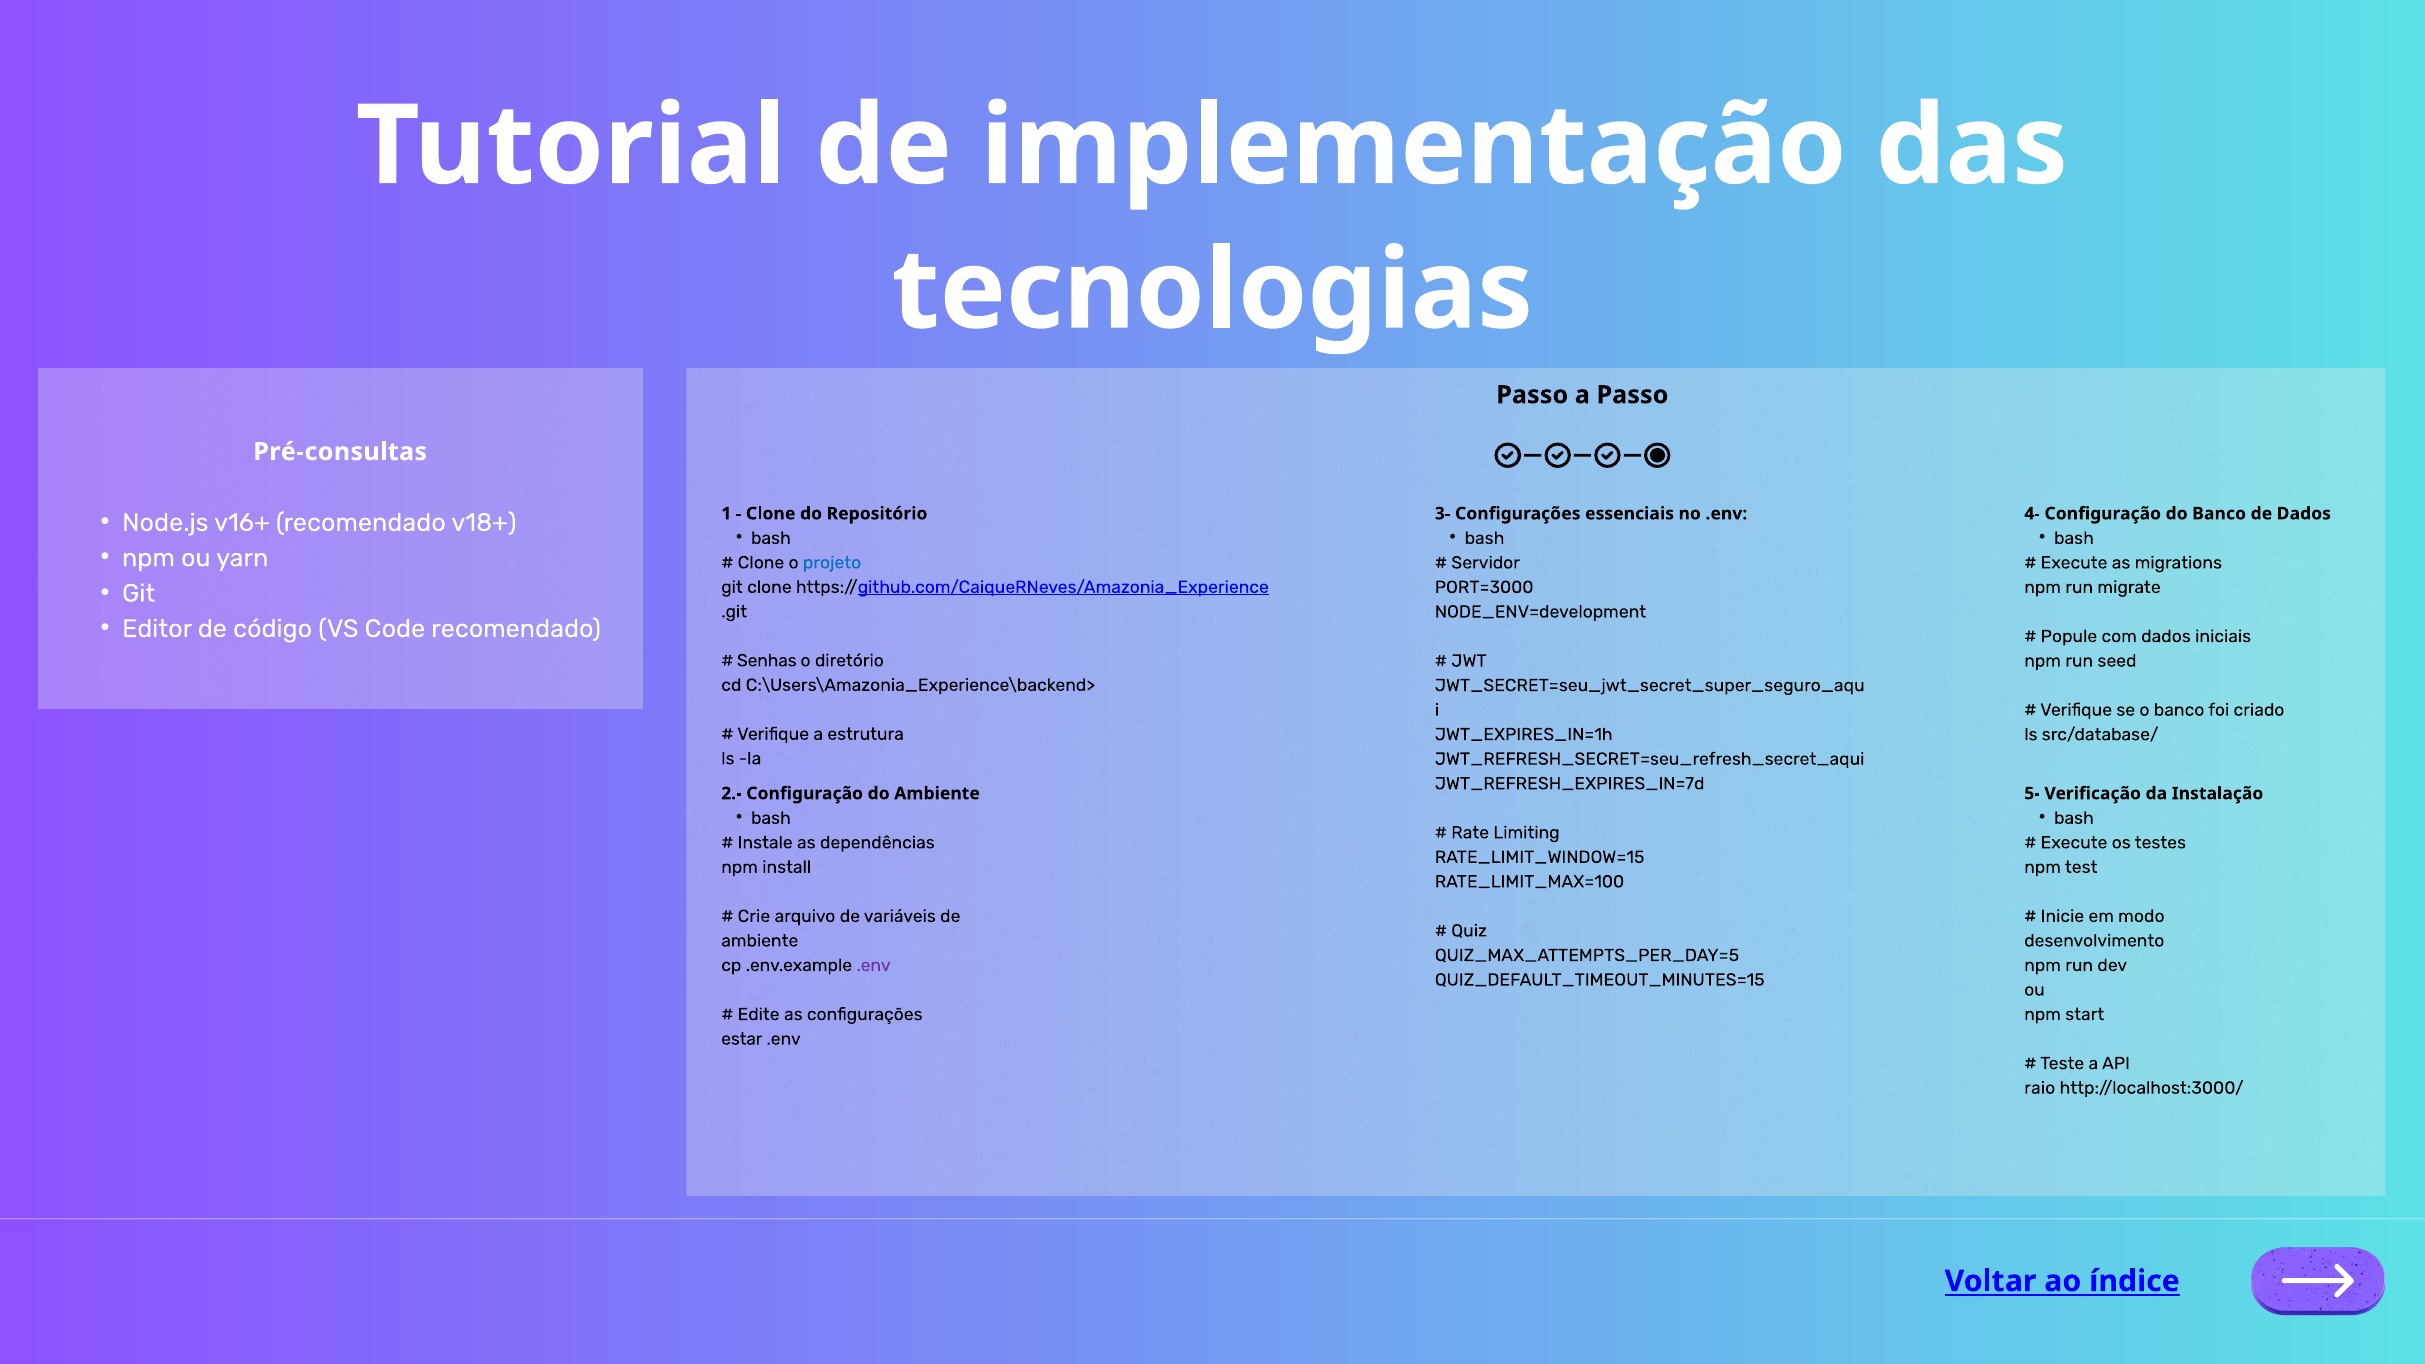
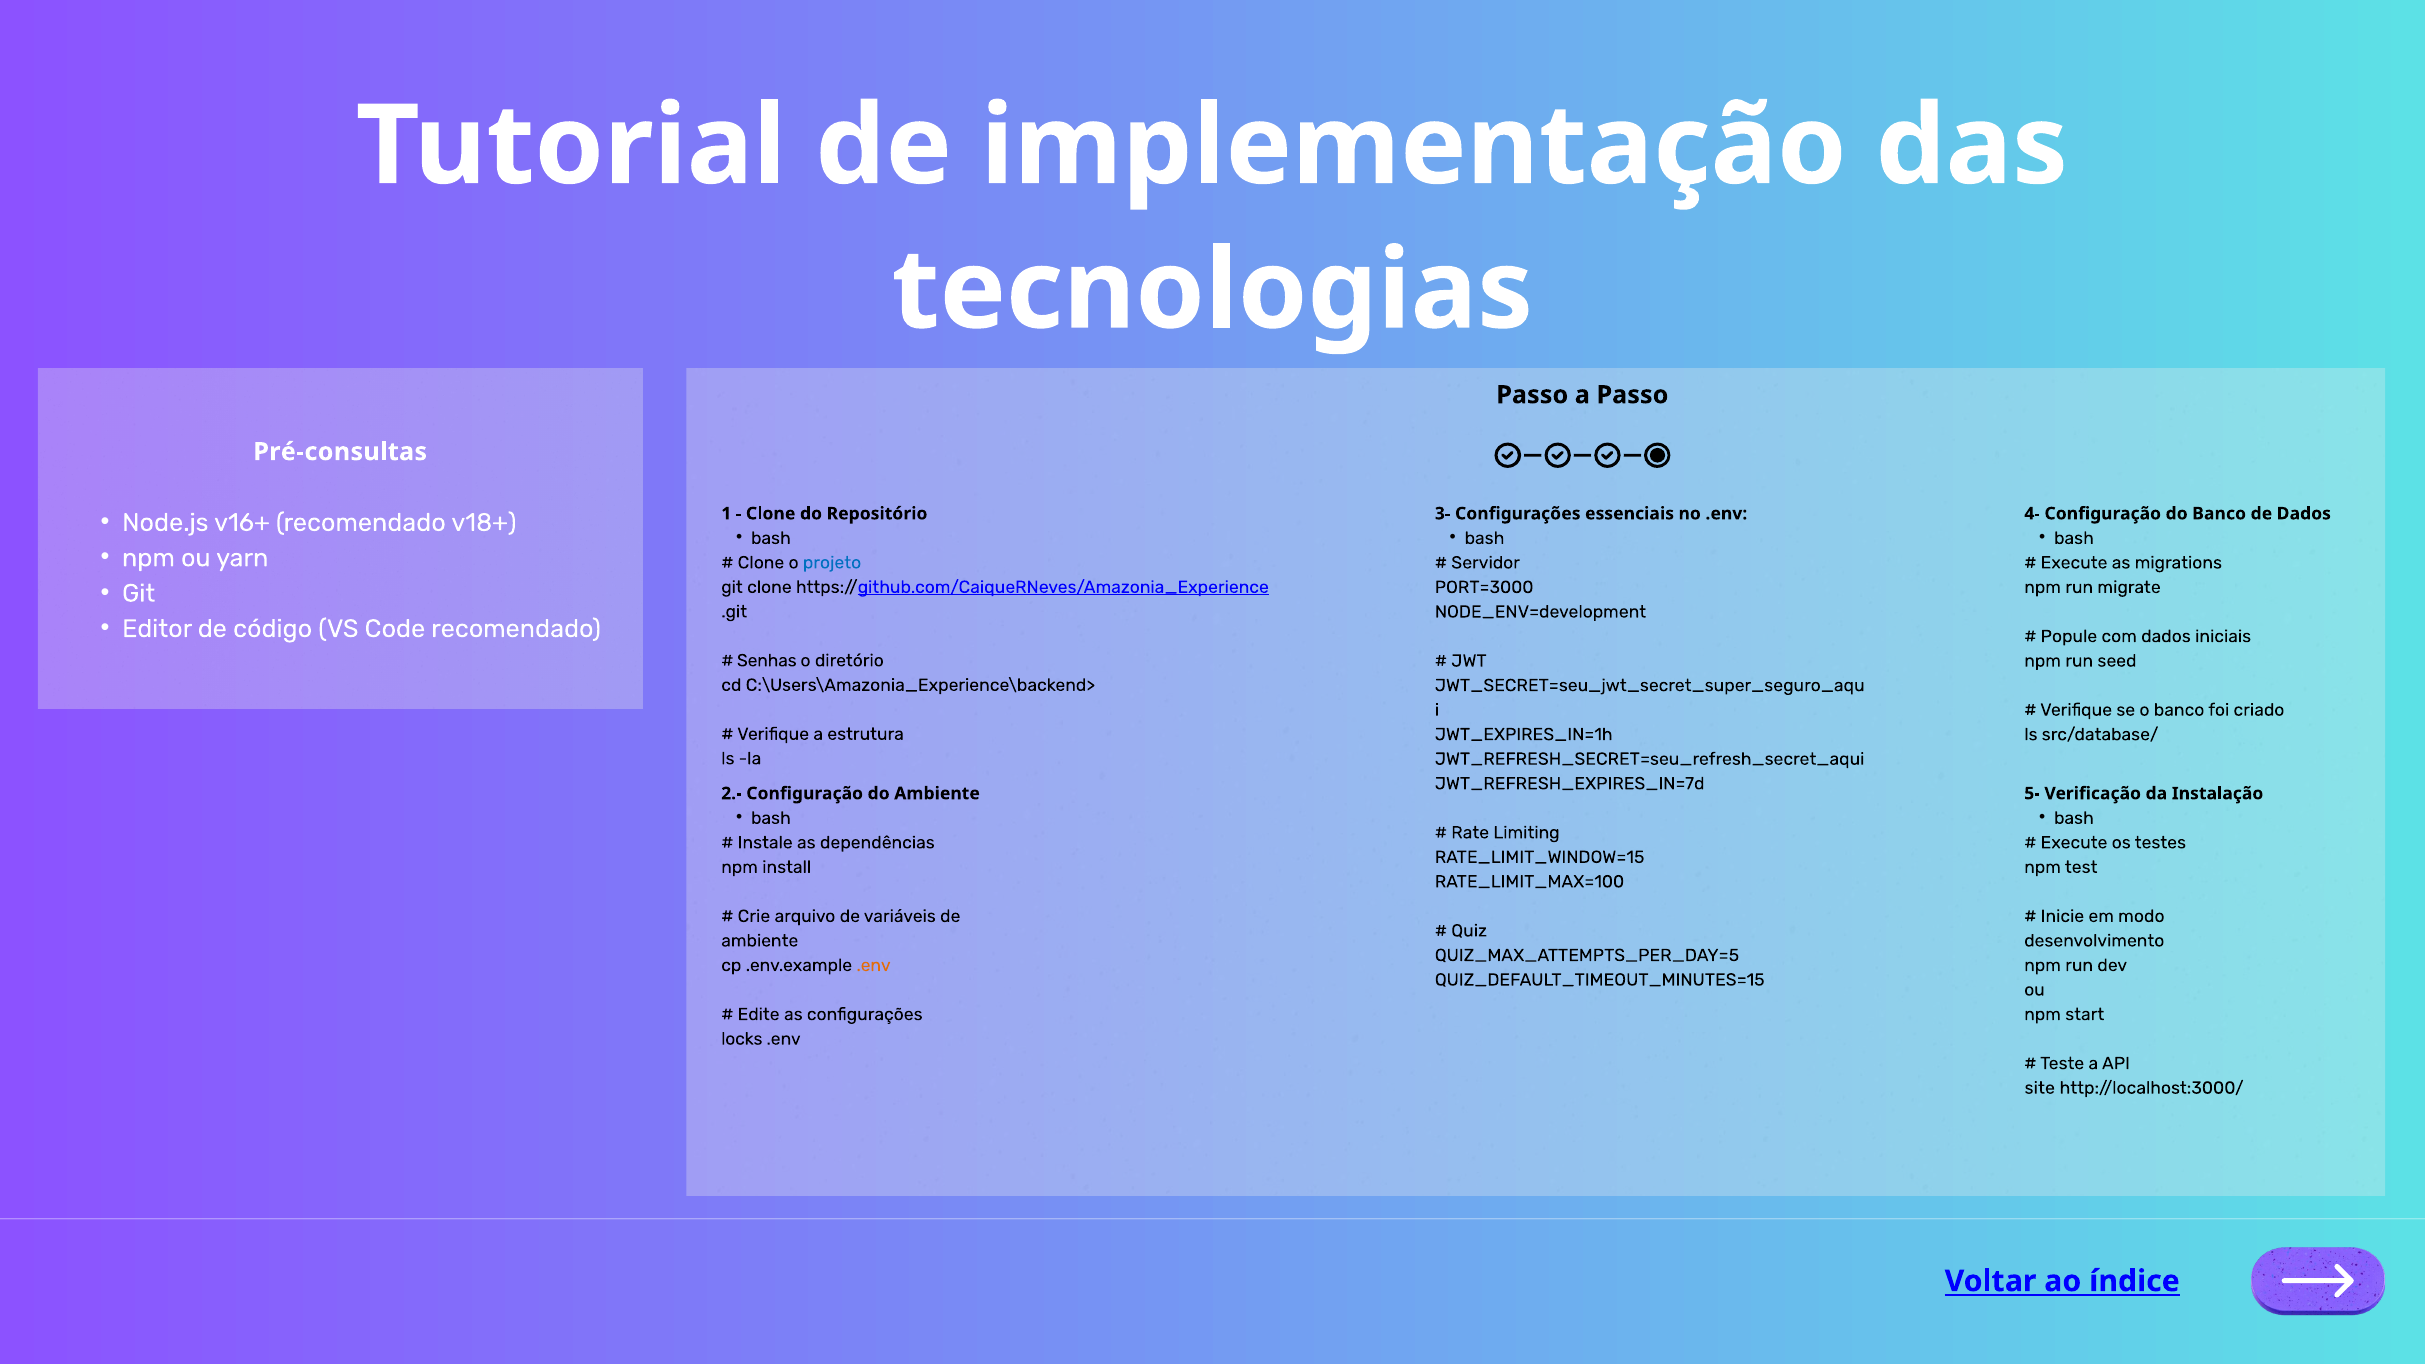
.env at (874, 965) colour: purple -> orange
estar: estar -> locks
raio: raio -> site
